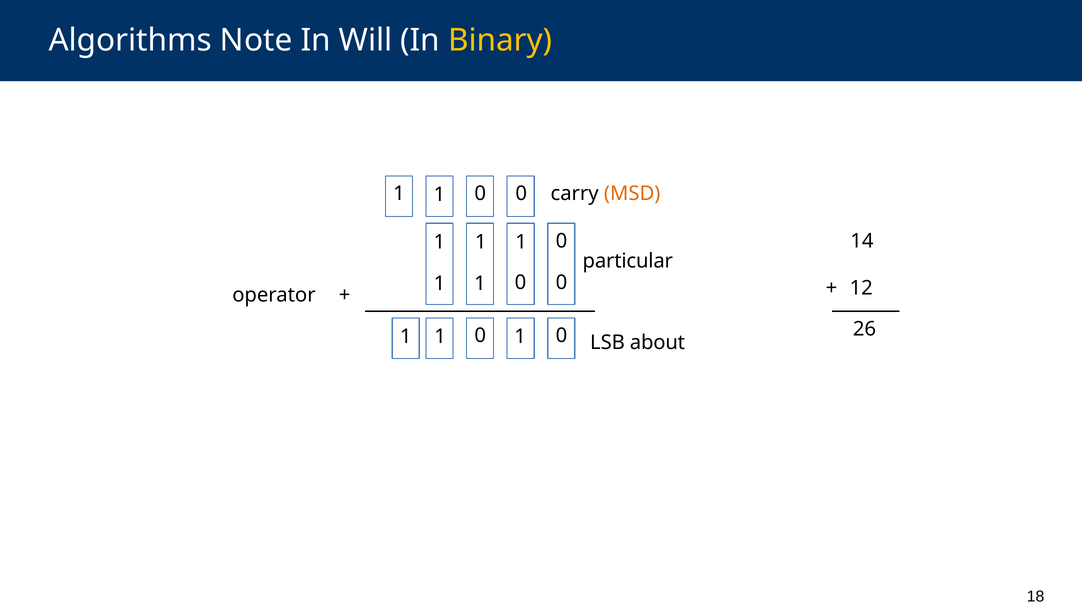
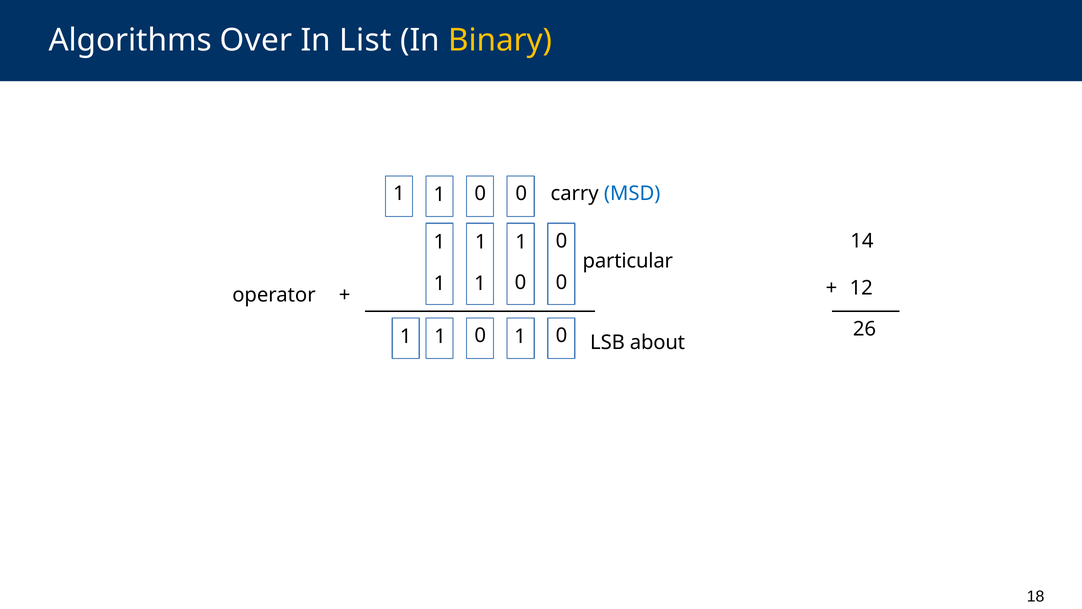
Note: Note -> Over
Will: Will -> List
MSD colour: orange -> blue
